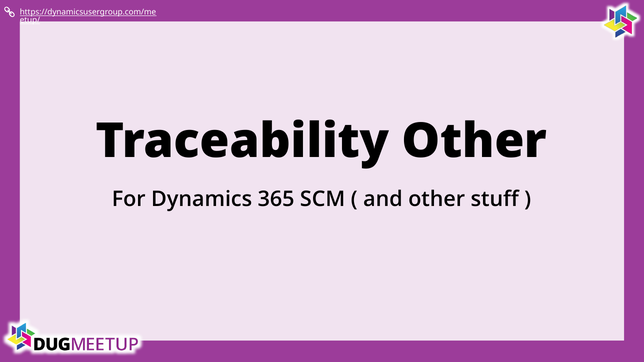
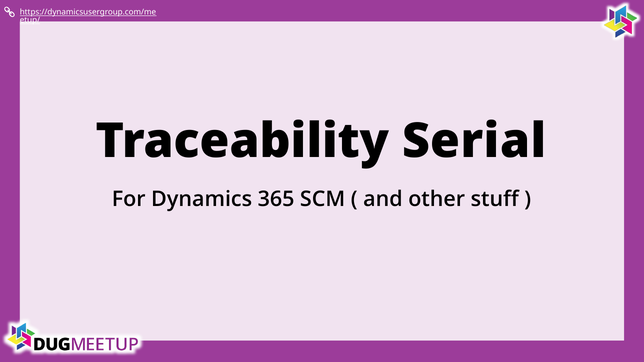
Traceability Other: Other -> Serial
